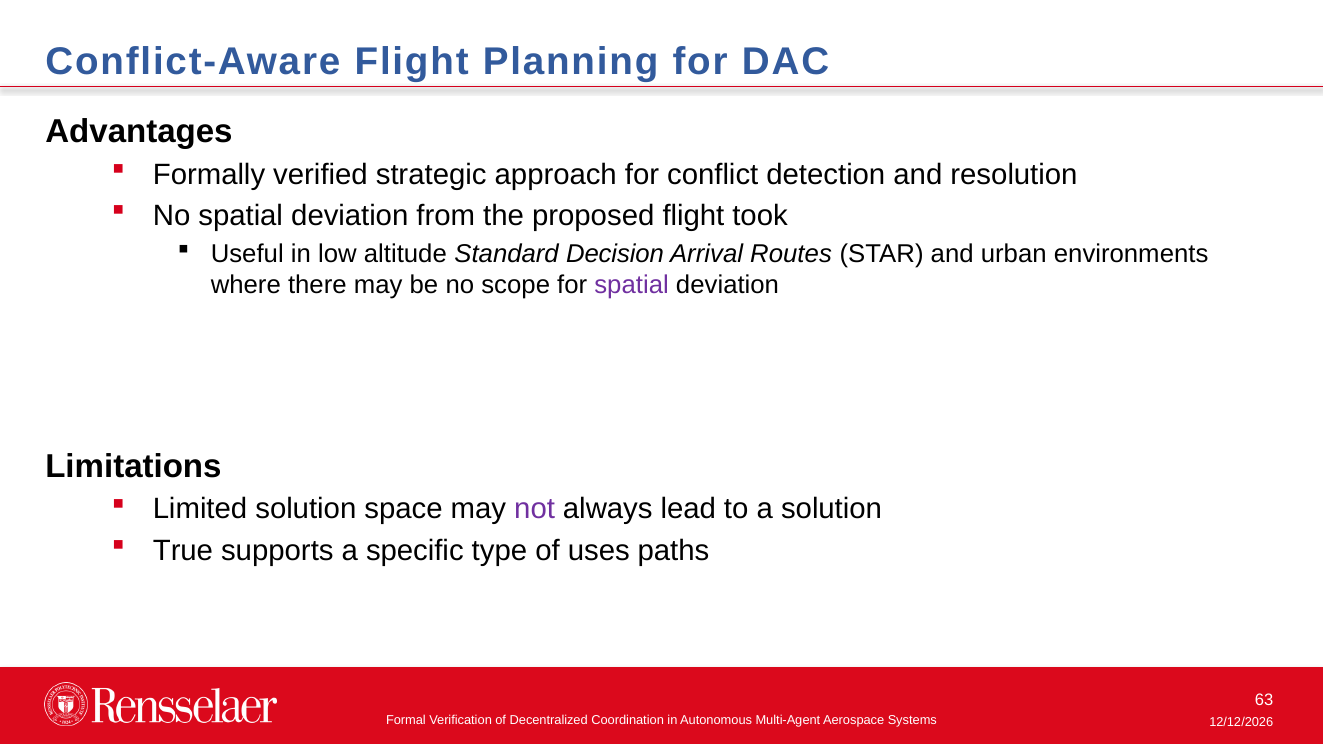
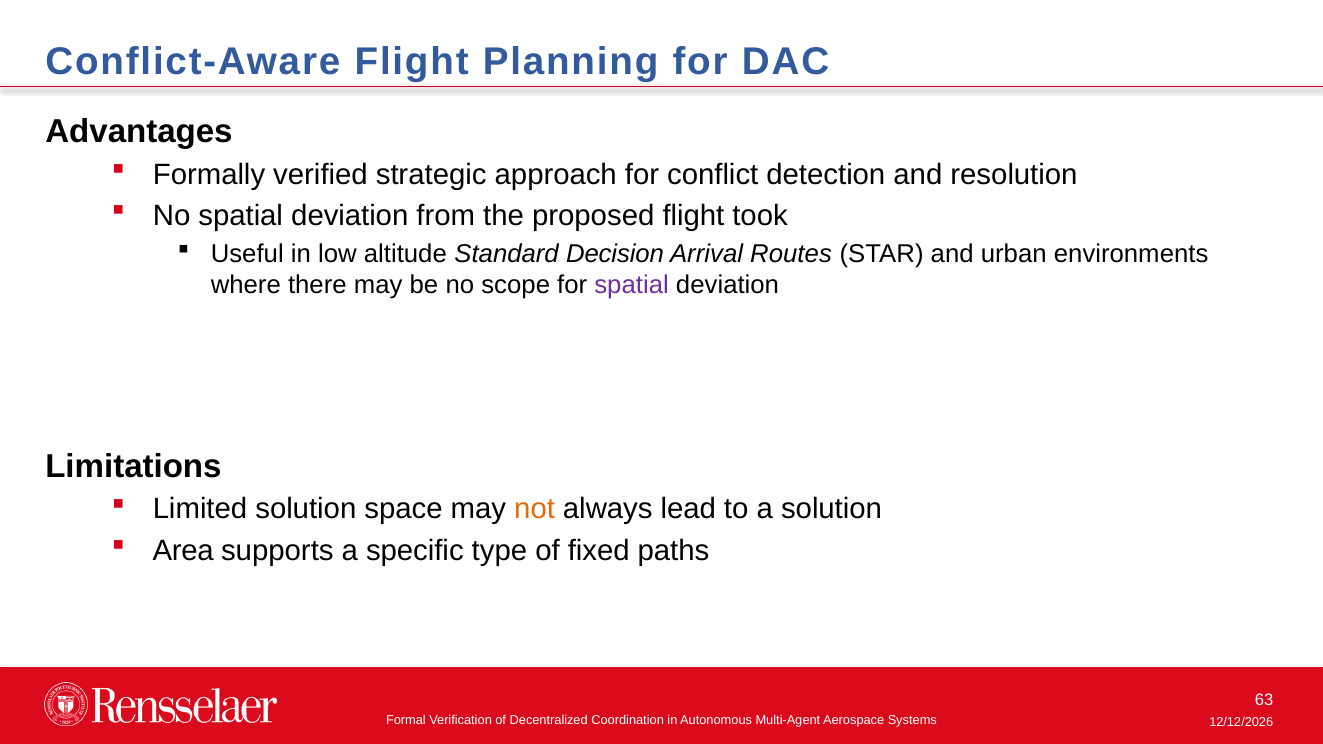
not colour: purple -> orange
True: True -> Area
uses: uses -> fixed
